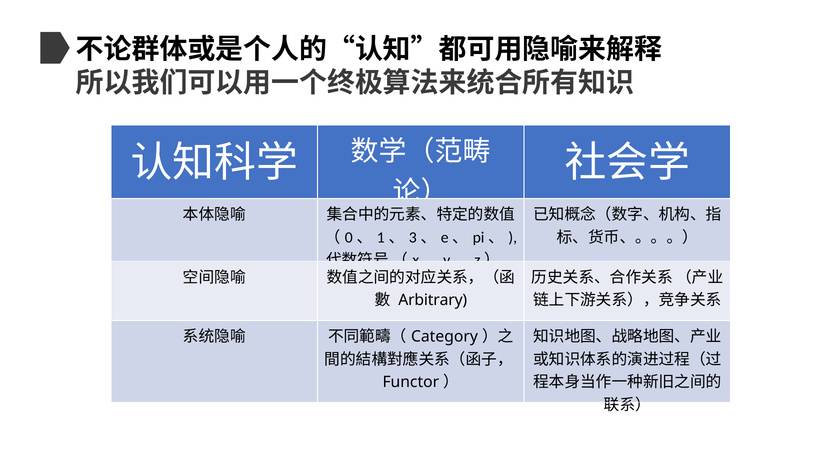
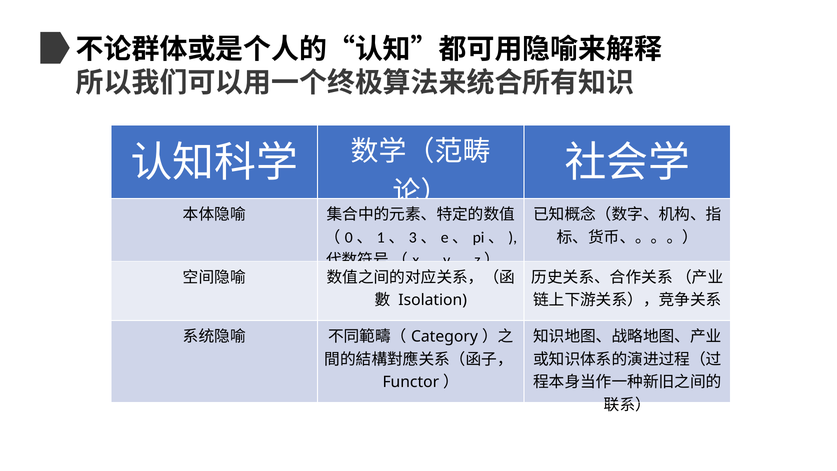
Arbitrary: Arbitrary -> Isolation
